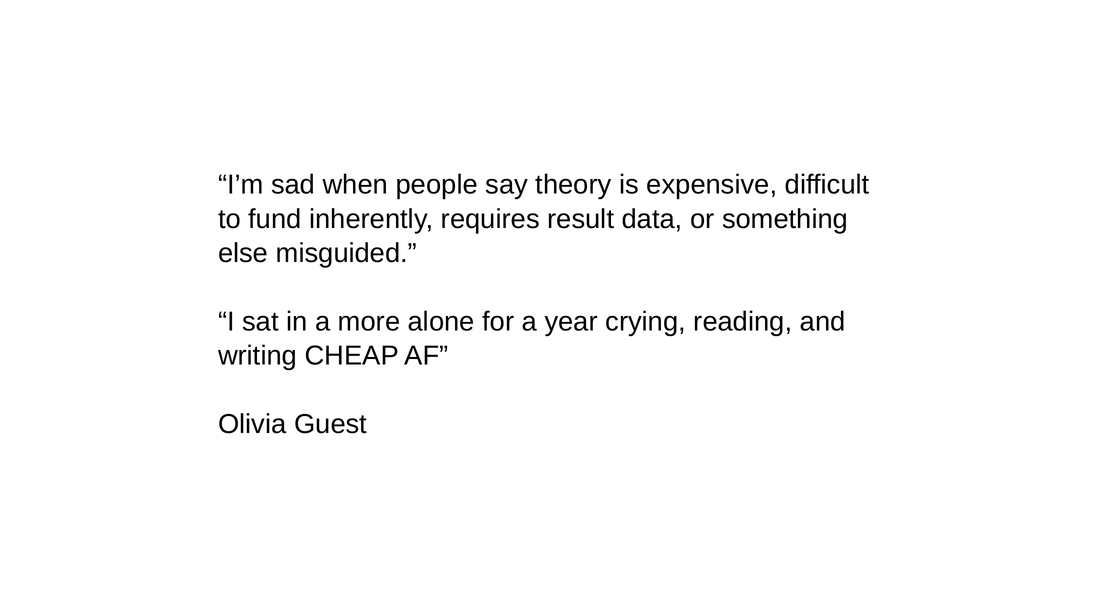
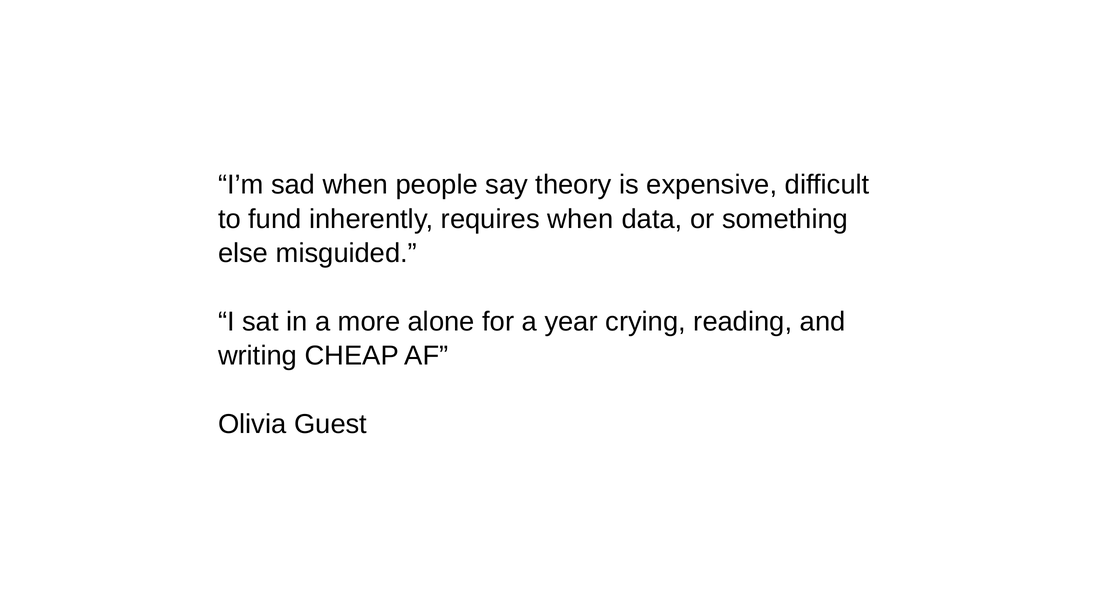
requires result: result -> when
